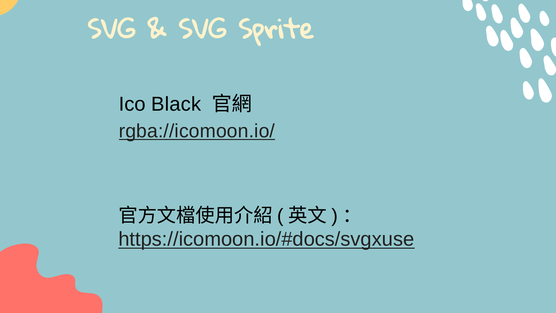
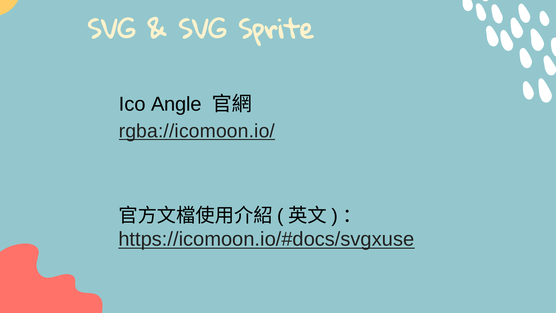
Black: Black -> Angle
